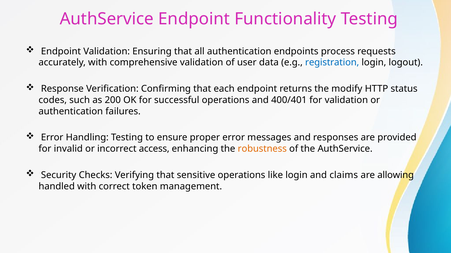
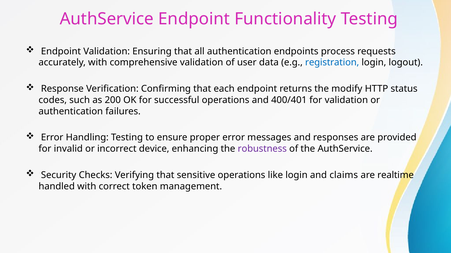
access: access -> device
robustness colour: orange -> purple
allowing: allowing -> realtime
